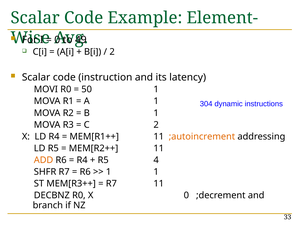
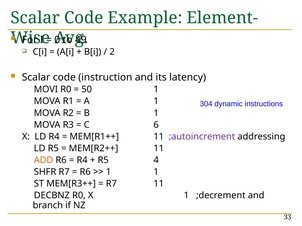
C 2: 2 -> 6
;autoincrement colour: orange -> purple
X 0: 0 -> 1
